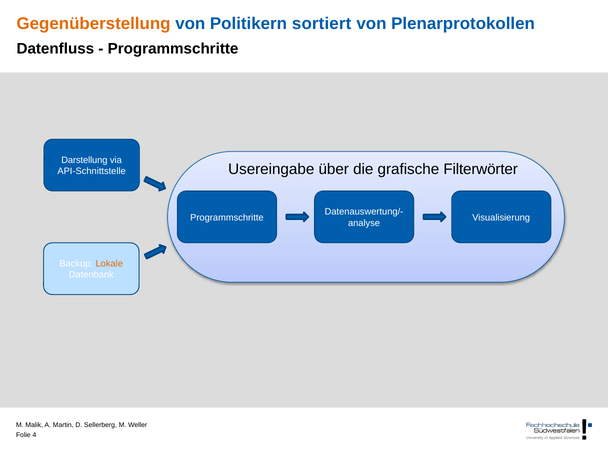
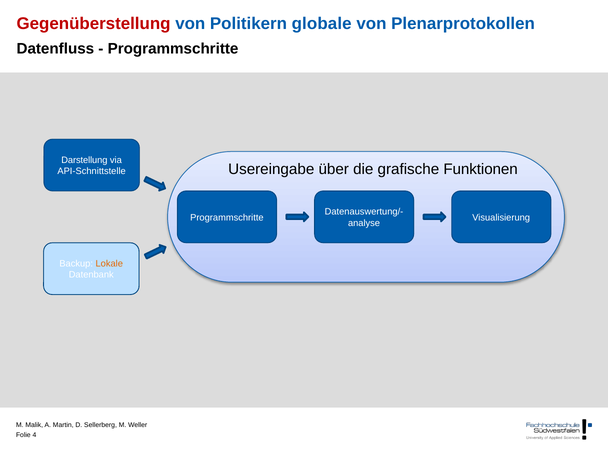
Gegenüberstellung colour: orange -> red
sortiert: sortiert -> globale
Filterwörter: Filterwörter -> Funktionen
